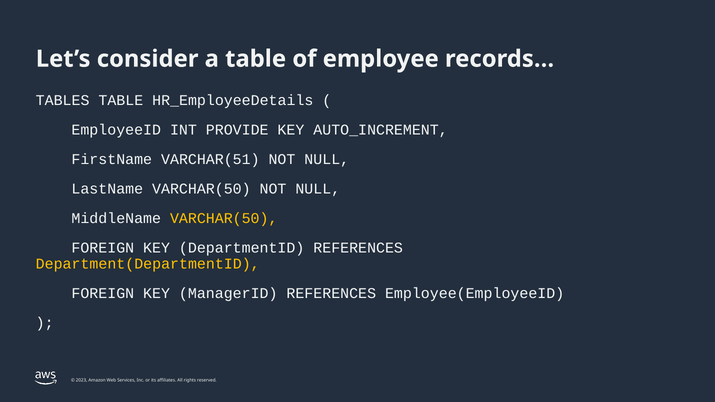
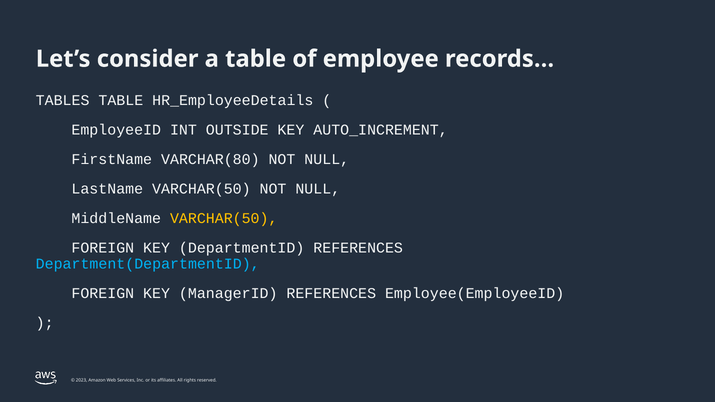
PROVIDE: PROVIDE -> OUTSIDE
VARCHAR(51: VARCHAR(51 -> VARCHAR(80
Department(DepartmentID colour: yellow -> light blue
